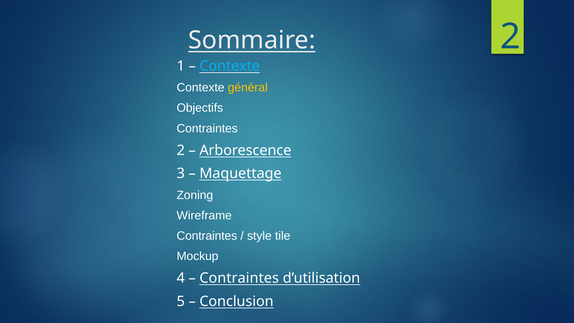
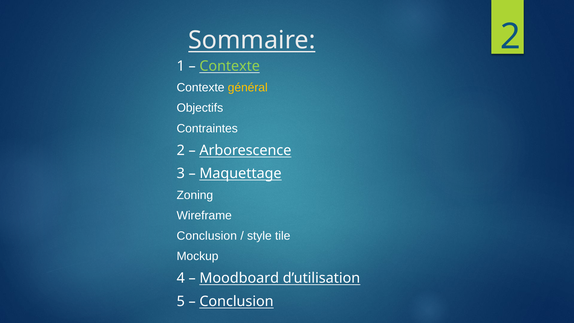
Contexte at (230, 66) colour: light blue -> light green
Contraintes at (207, 236): Contraintes -> Conclusion
Contraintes at (239, 278): Contraintes -> Moodboard
